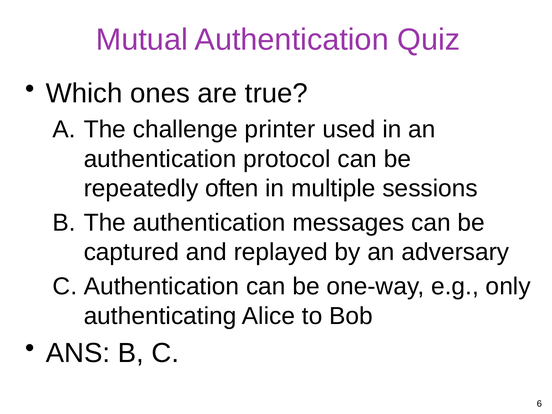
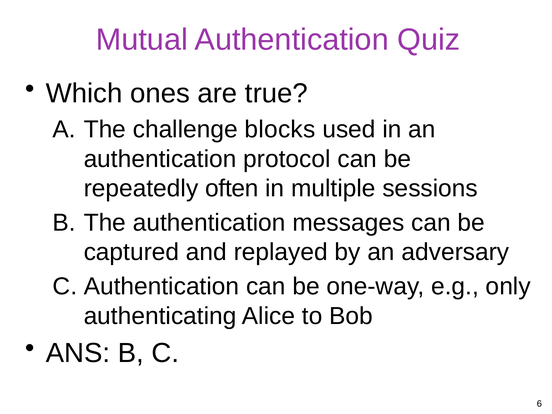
printer: printer -> blocks
